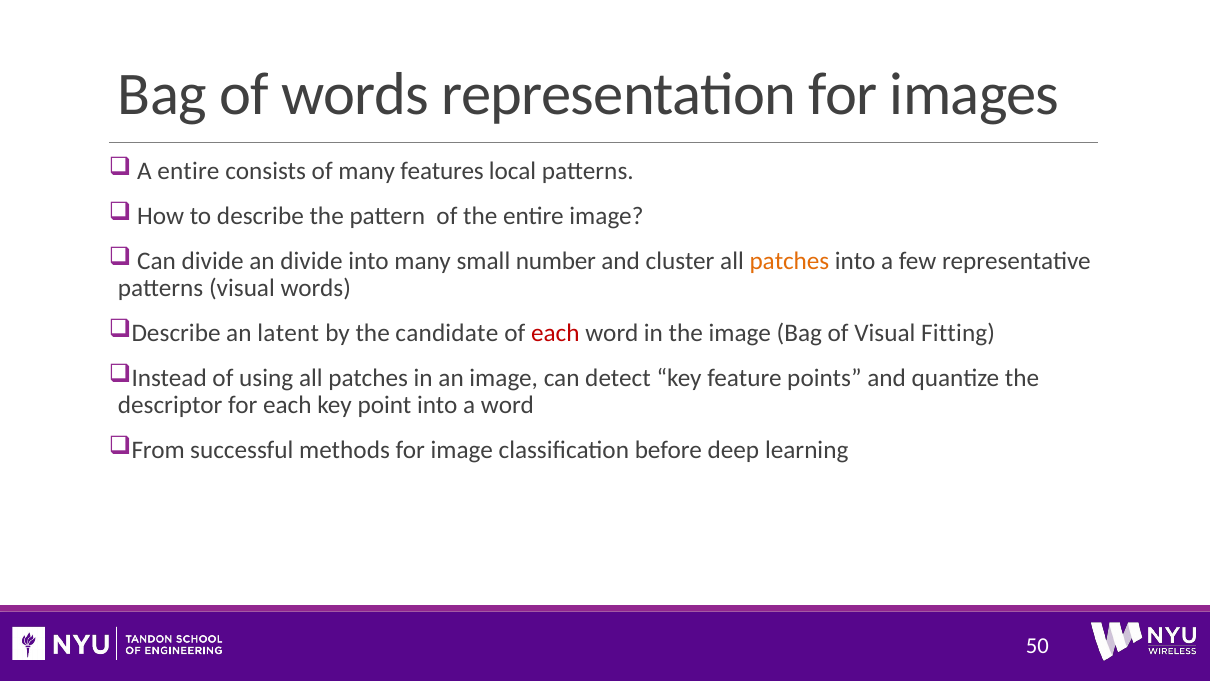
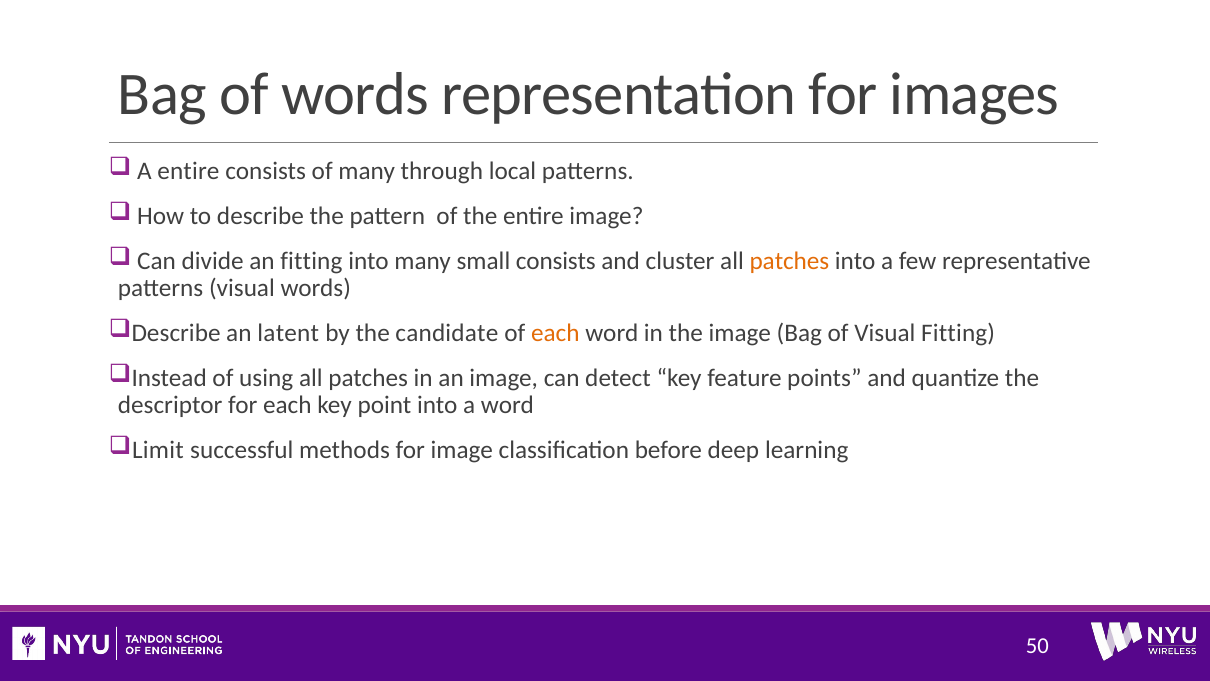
features: features -> through
an divide: divide -> fitting
small number: number -> consists
each at (555, 333) colour: red -> orange
From: From -> Limit
